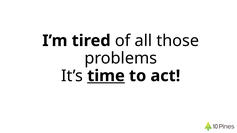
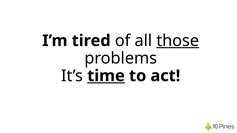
those underline: none -> present
